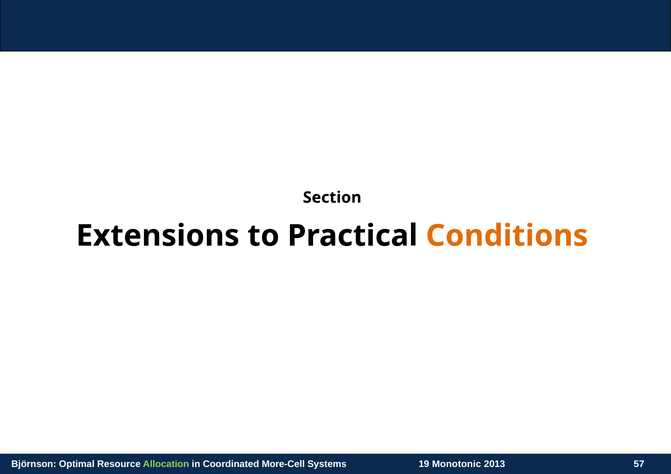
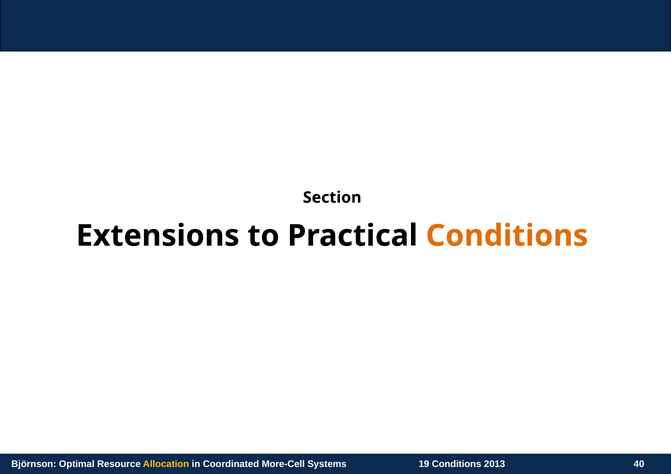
Allocation colour: light green -> yellow
19 Monotonic: Monotonic -> Conditions
57: 57 -> 40
